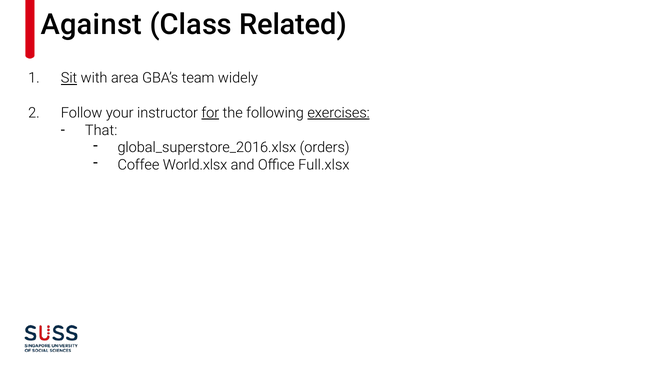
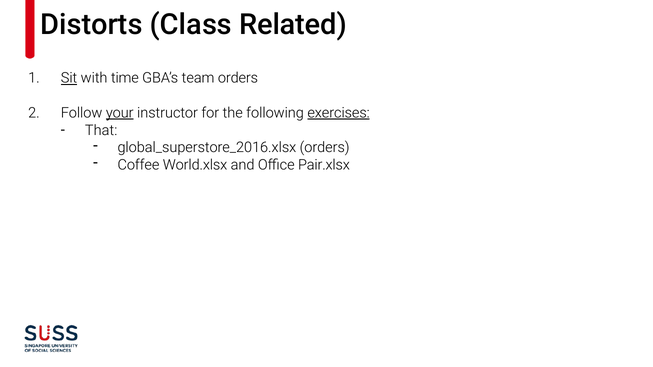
Against: Against -> Distorts
area: area -> time
team widely: widely -> orders
your underline: none -> present
for underline: present -> none
Full.xlsx: Full.xlsx -> Pair.xlsx
